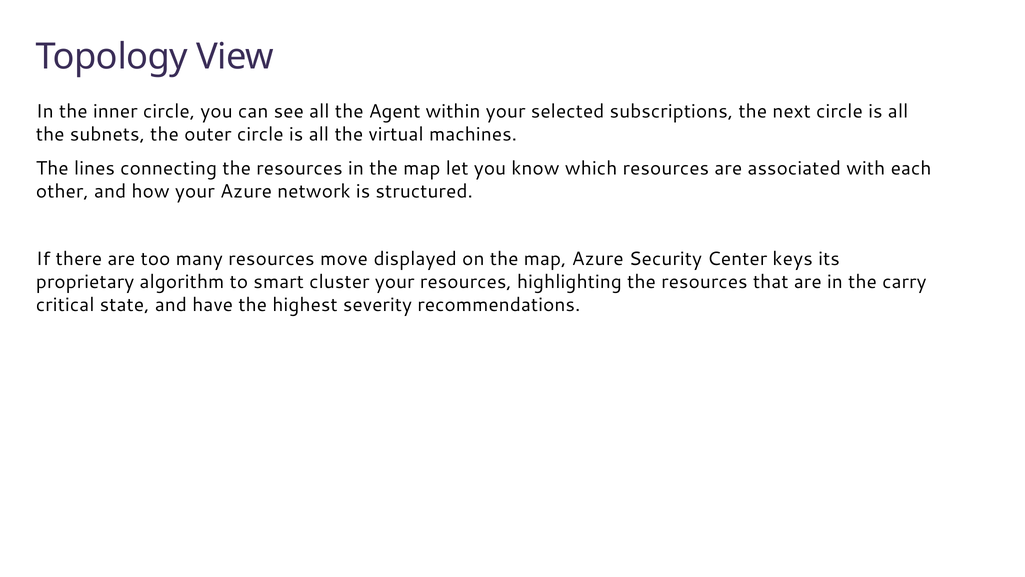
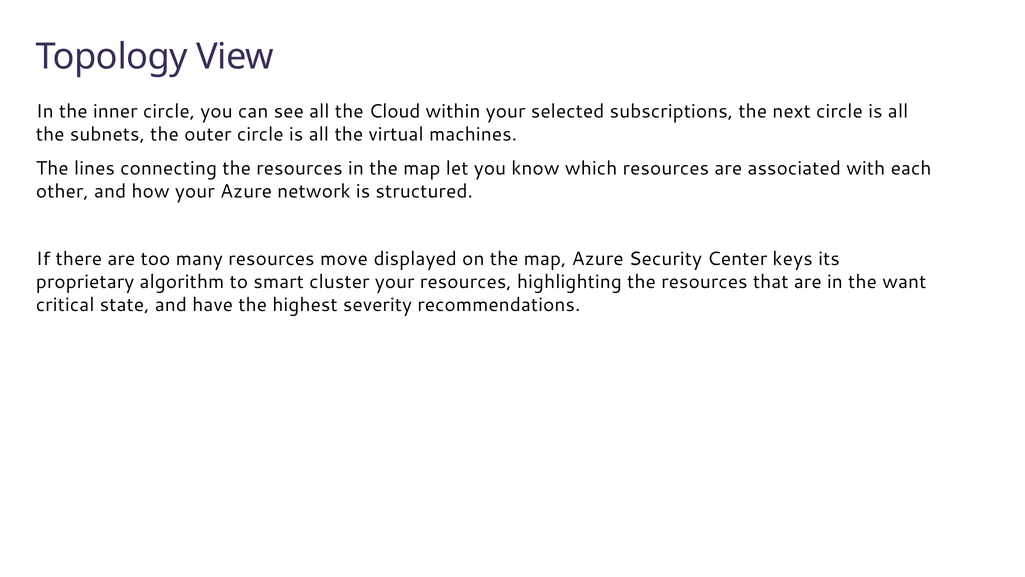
Agent: Agent -> Cloud
carry: carry -> want
